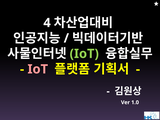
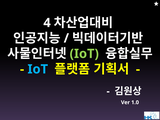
IoT at (38, 69) colour: pink -> light blue
